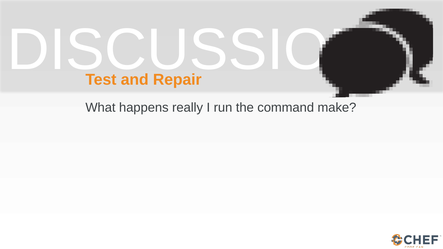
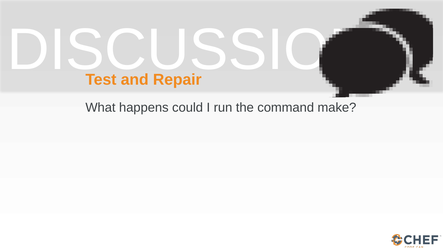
really: really -> could
